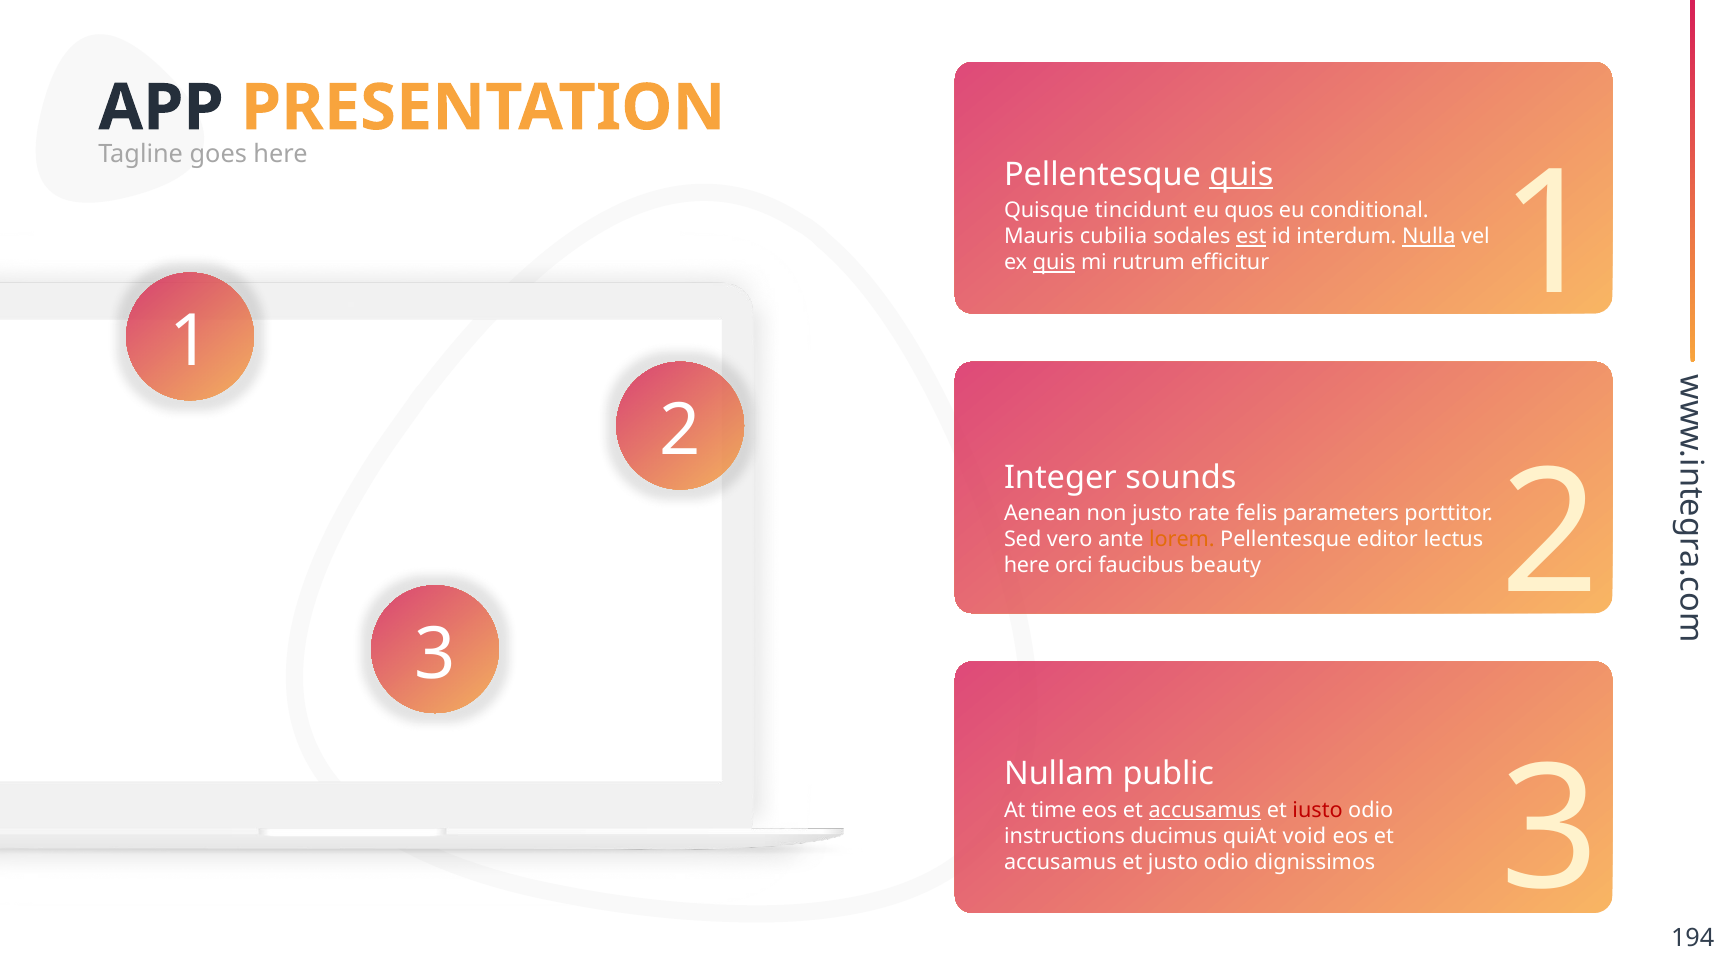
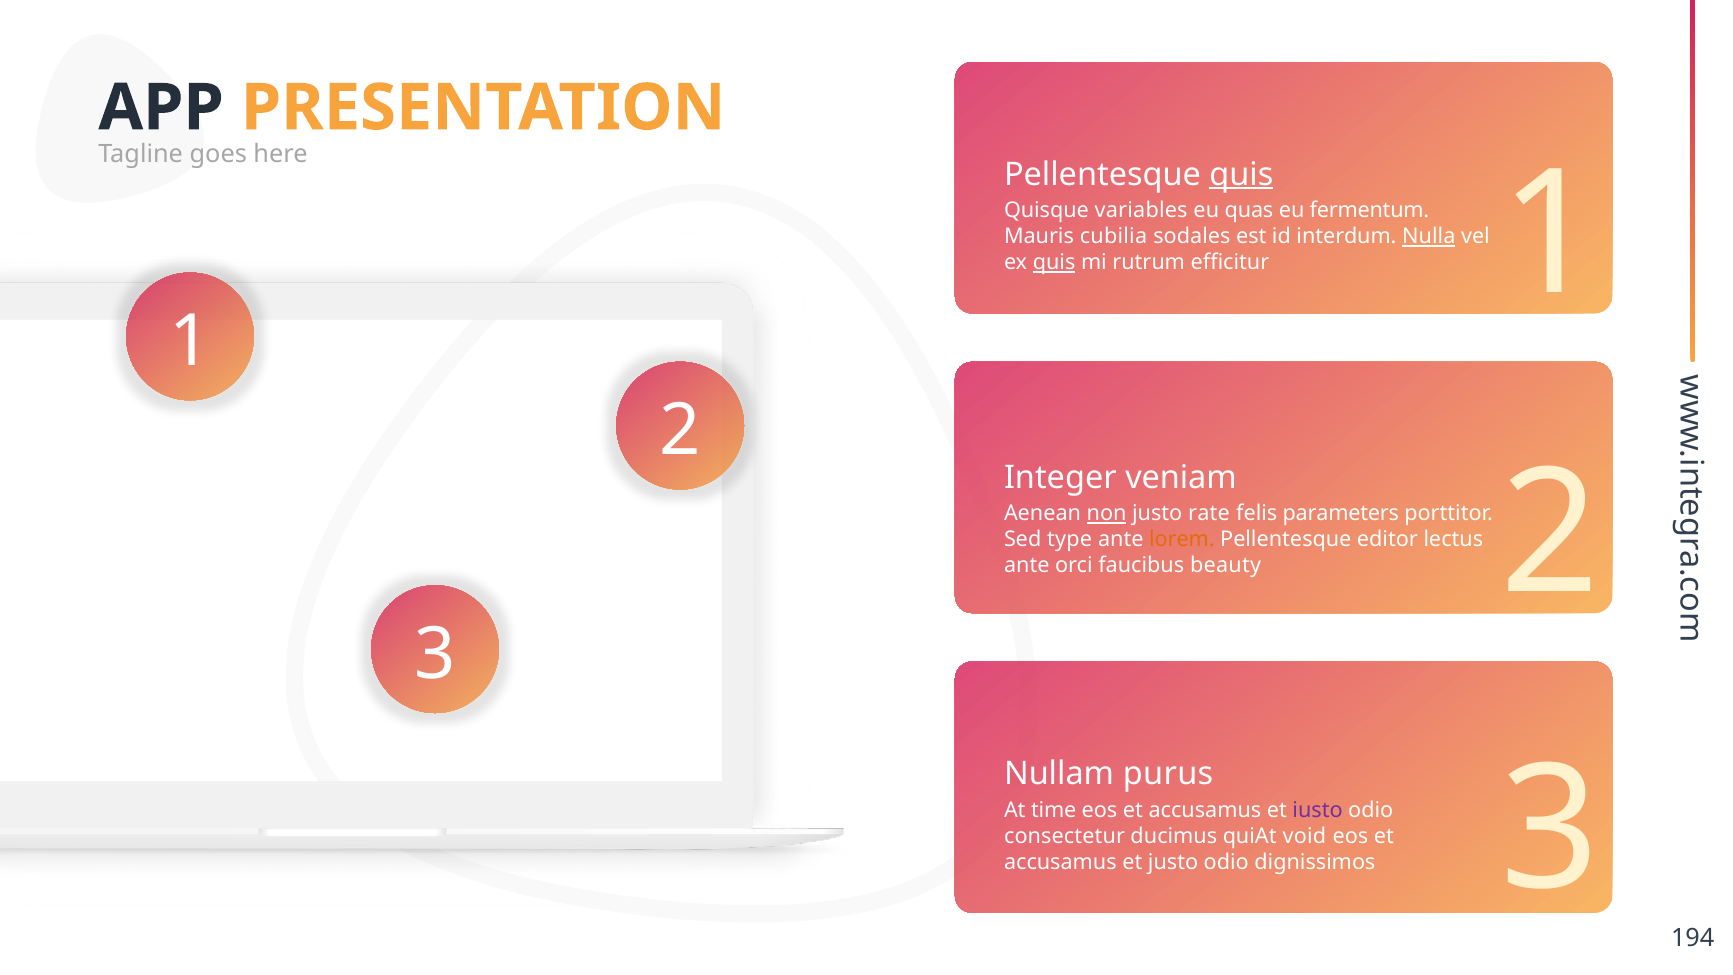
tincidunt: tincidunt -> variables
quos: quos -> quas
conditional: conditional -> fermentum
est underline: present -> none
sounds: sounds -> veniam
non underline: none -> present
vero: vero -> type
here at (1027, 566): here -> ante
public: public -> purus
accusamus at (1205, 810) underline: present -> none
iusto colour: red -> purple
instructions: instructions -> consectetur
